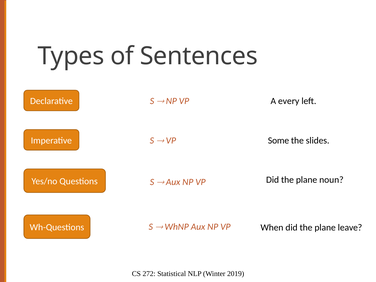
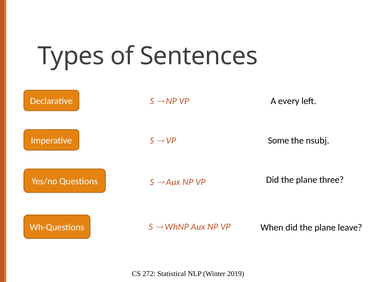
slides: slides -> nsubj
noun: noun -> three
